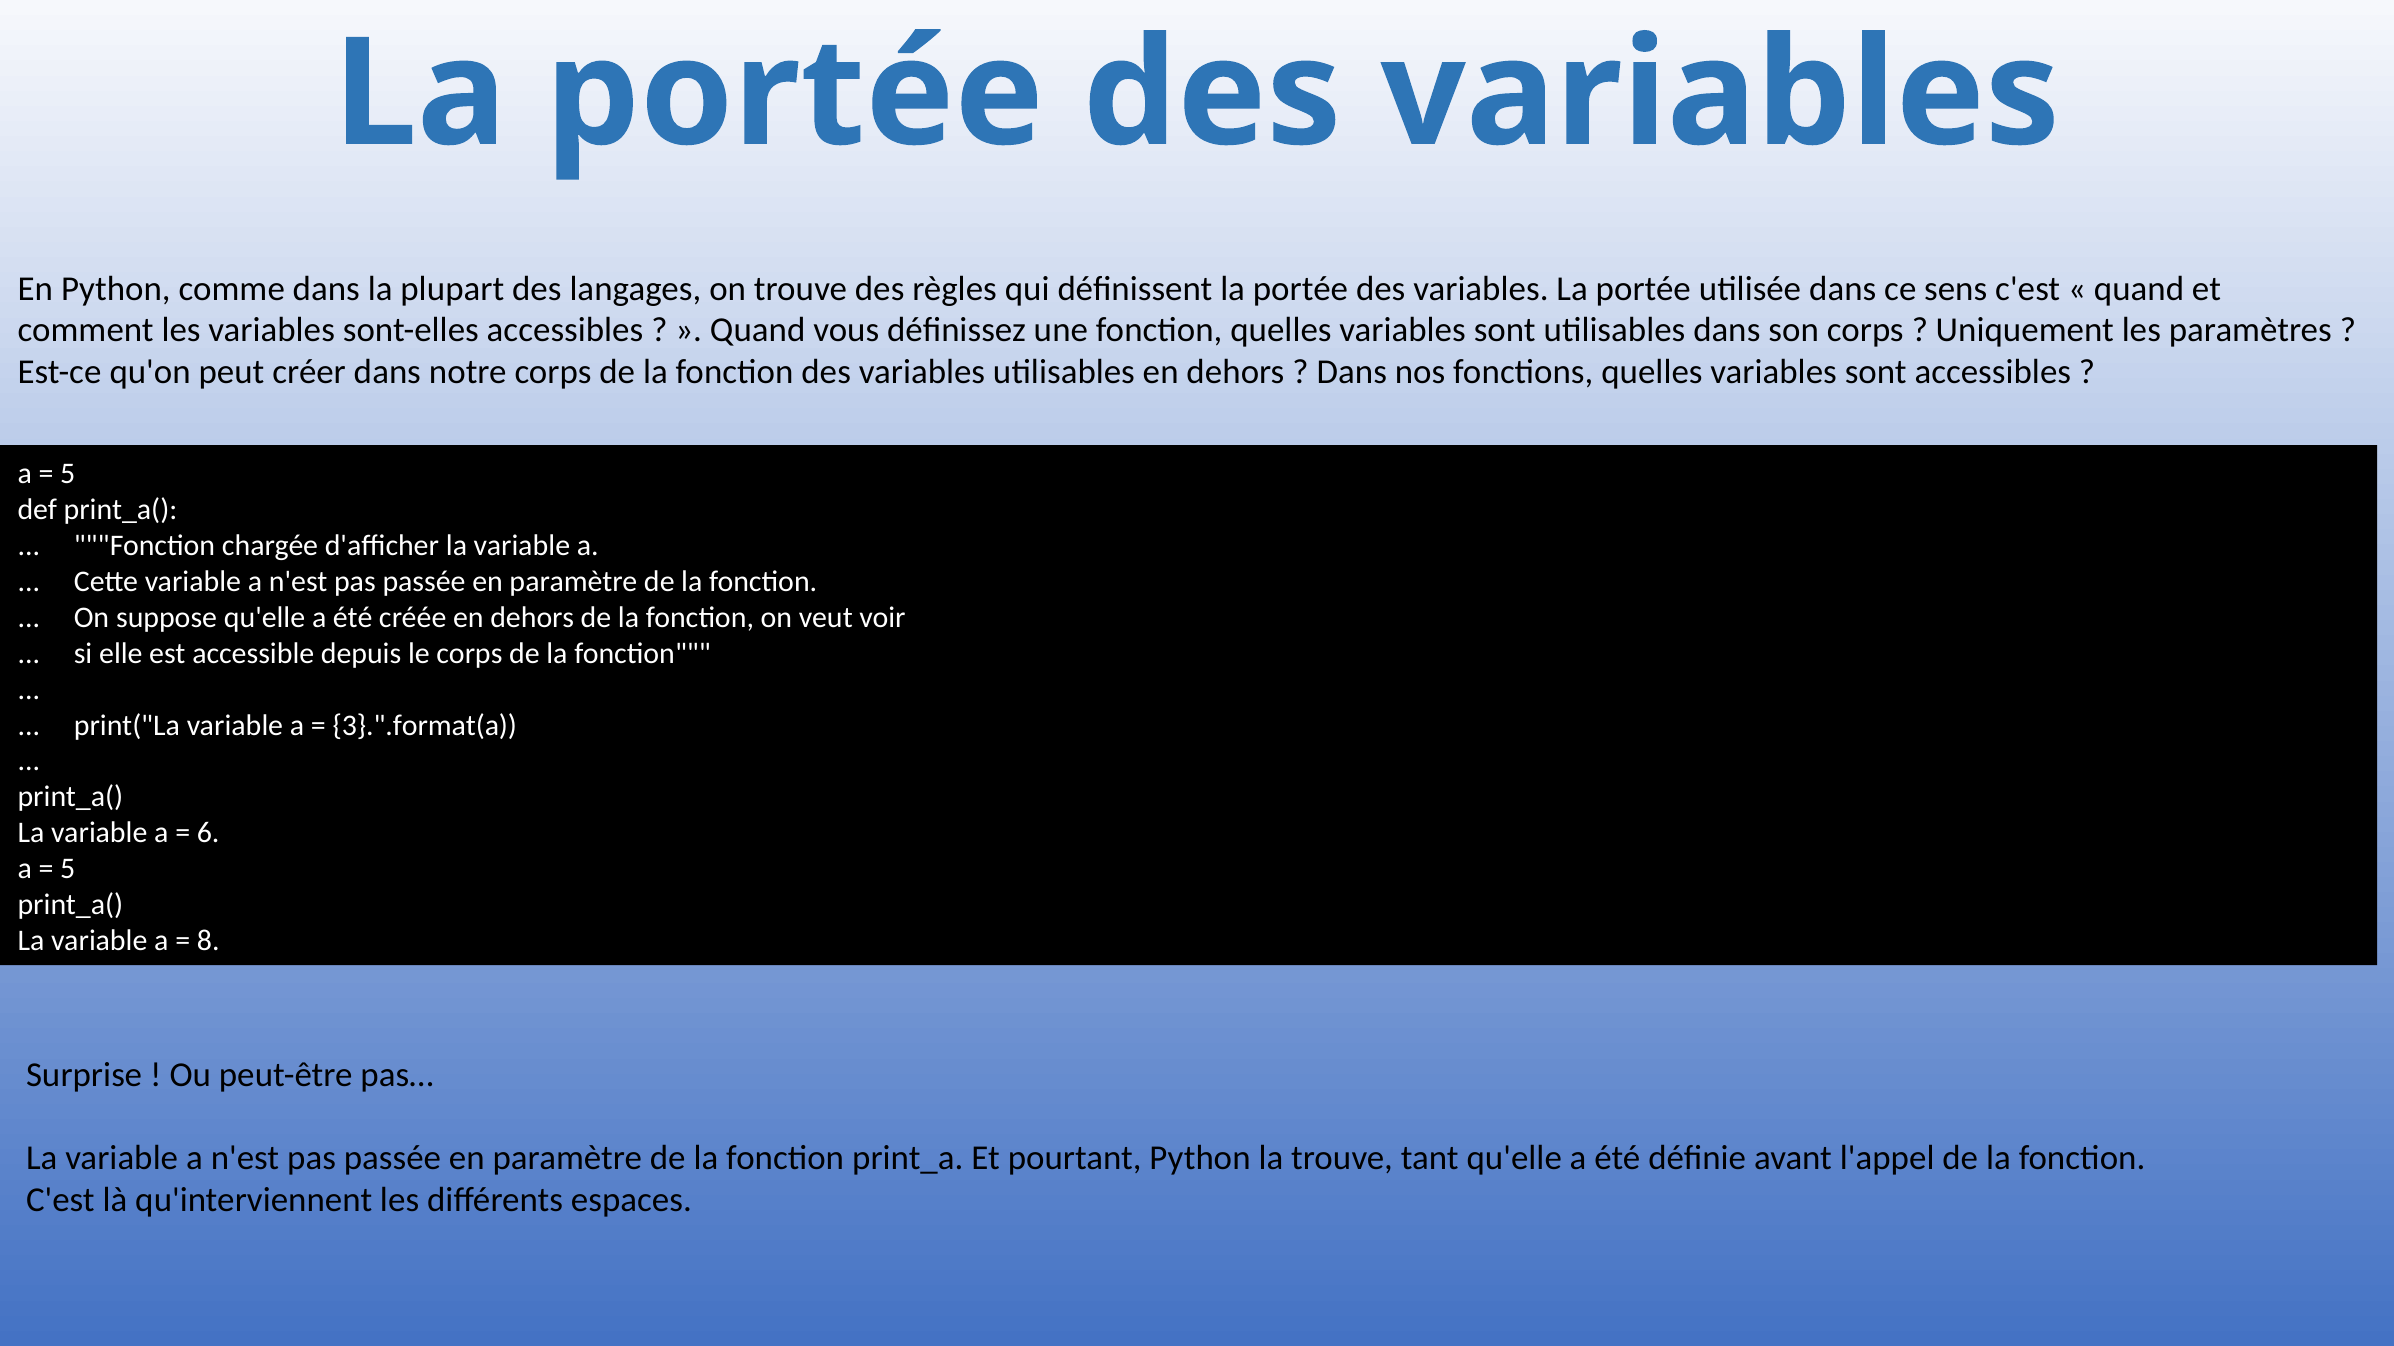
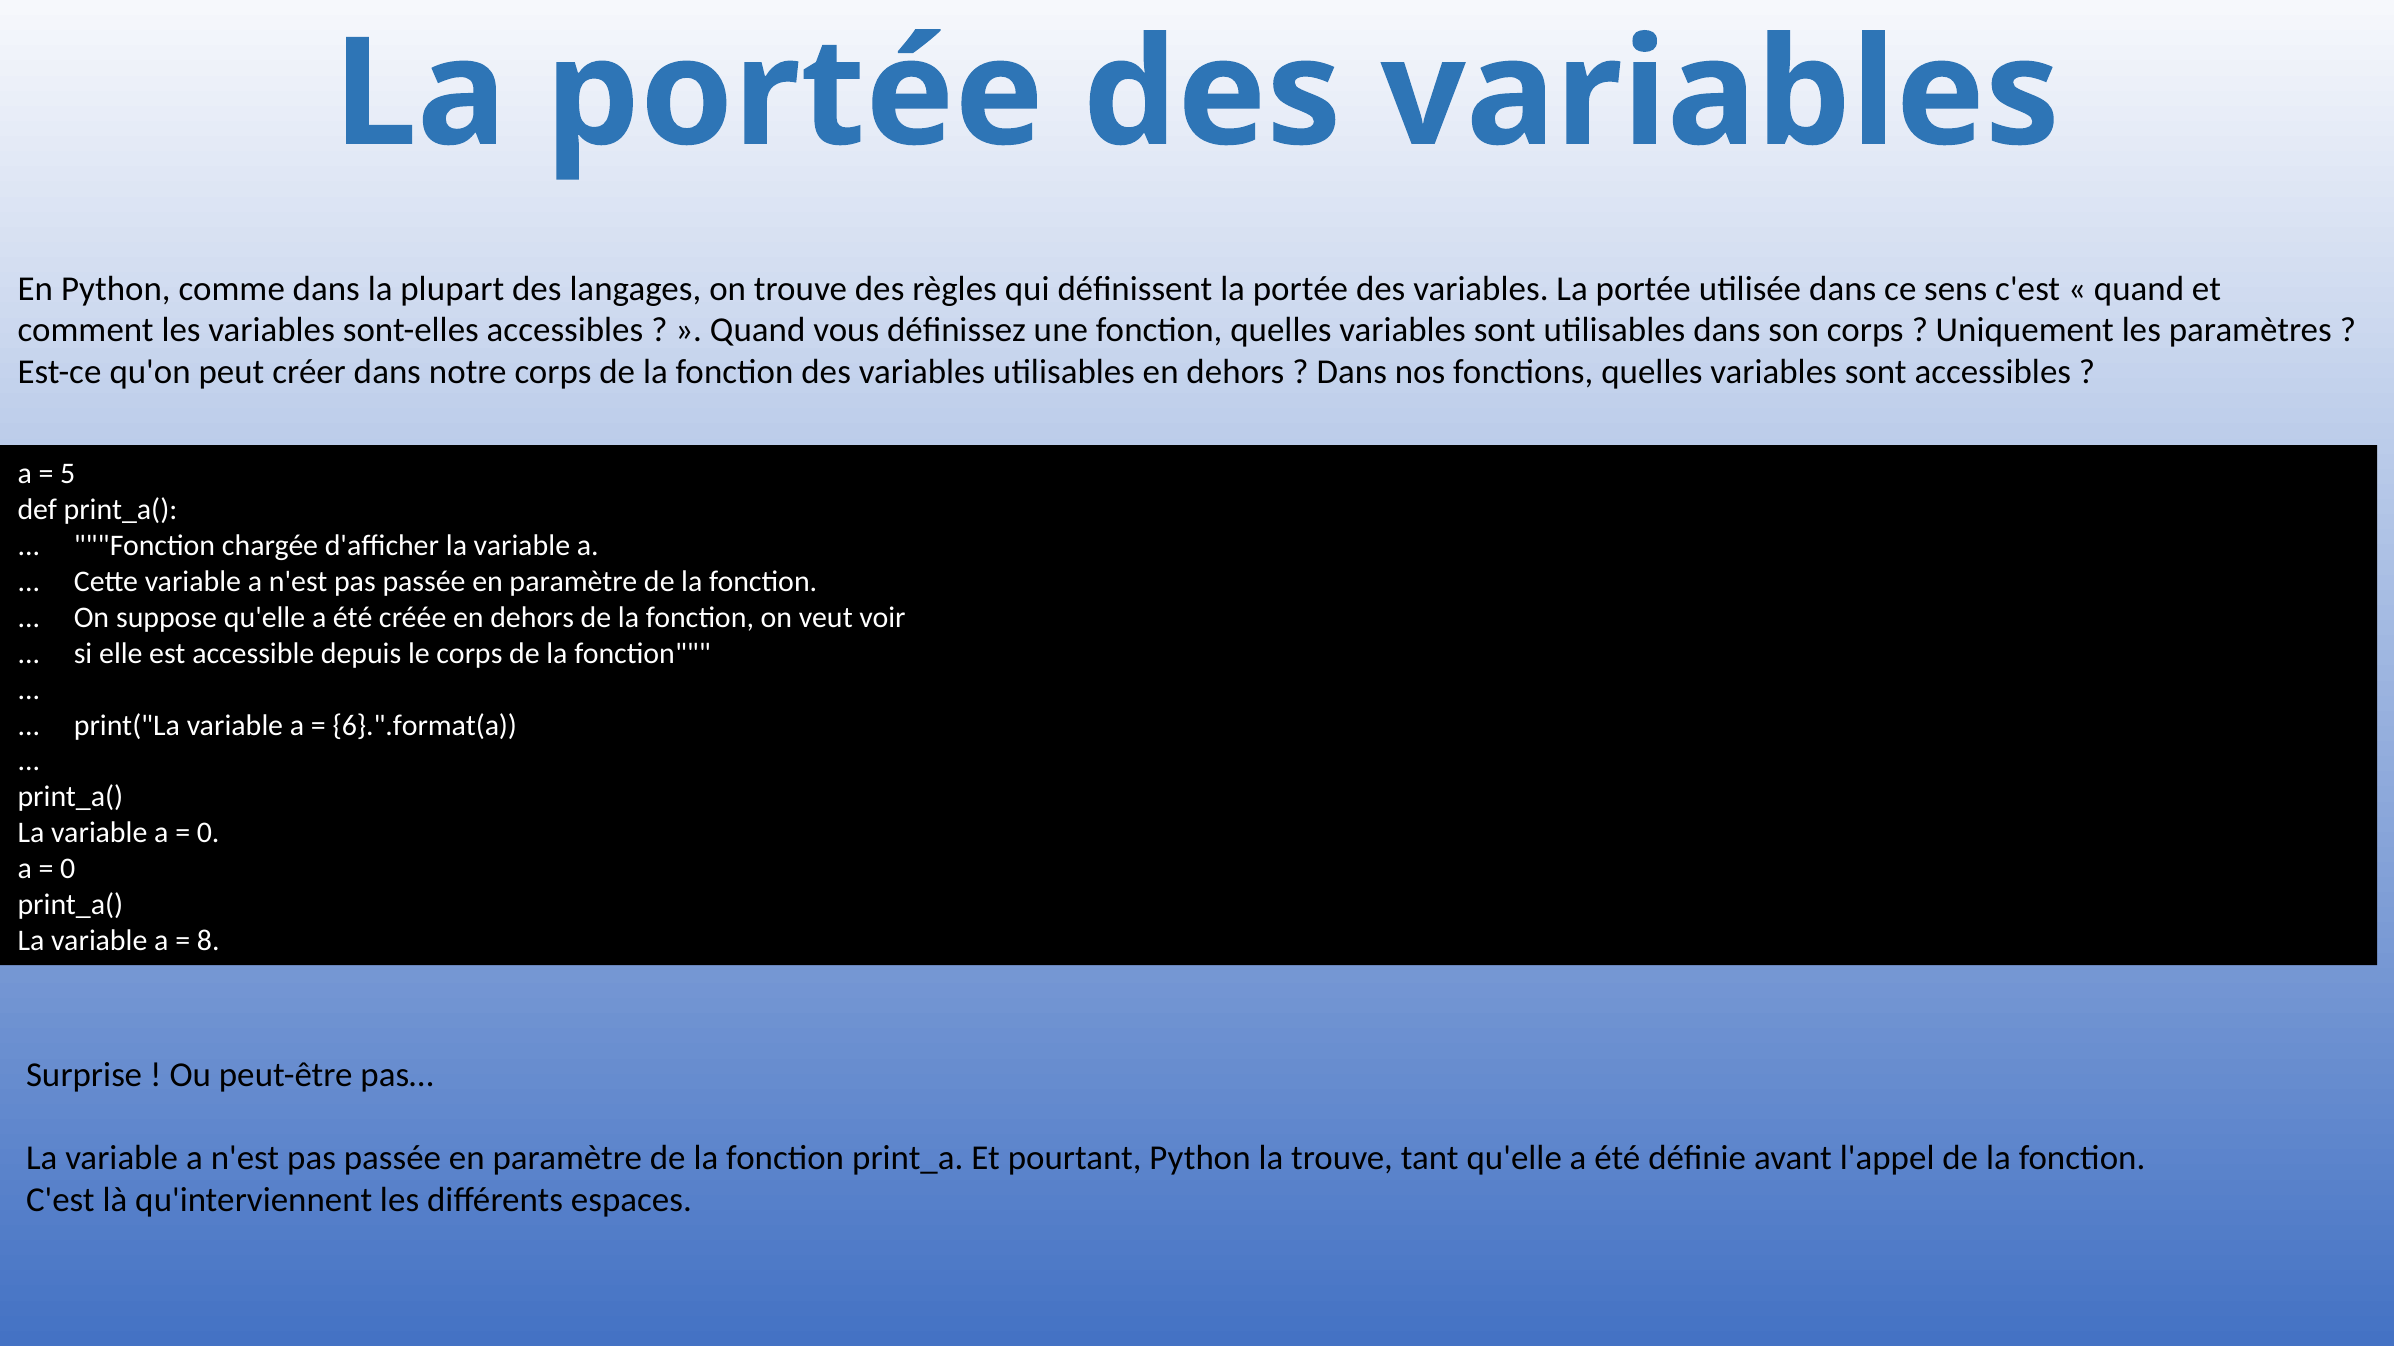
3}.".format(a: 3}.".format(a -> 6}.".format(a
6 at (208, 833): 6 -> 0
5 at (68, 869): 5 -> 0
